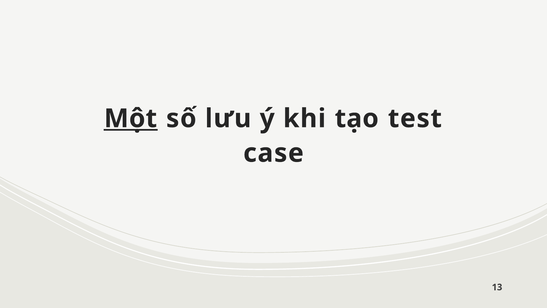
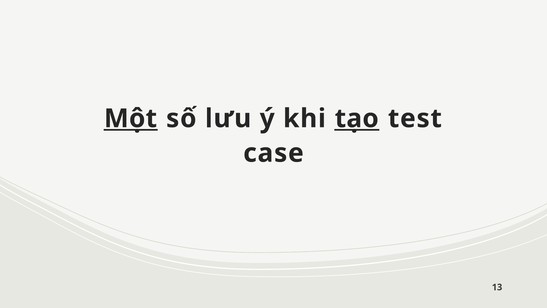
tạo underline: none -> present
